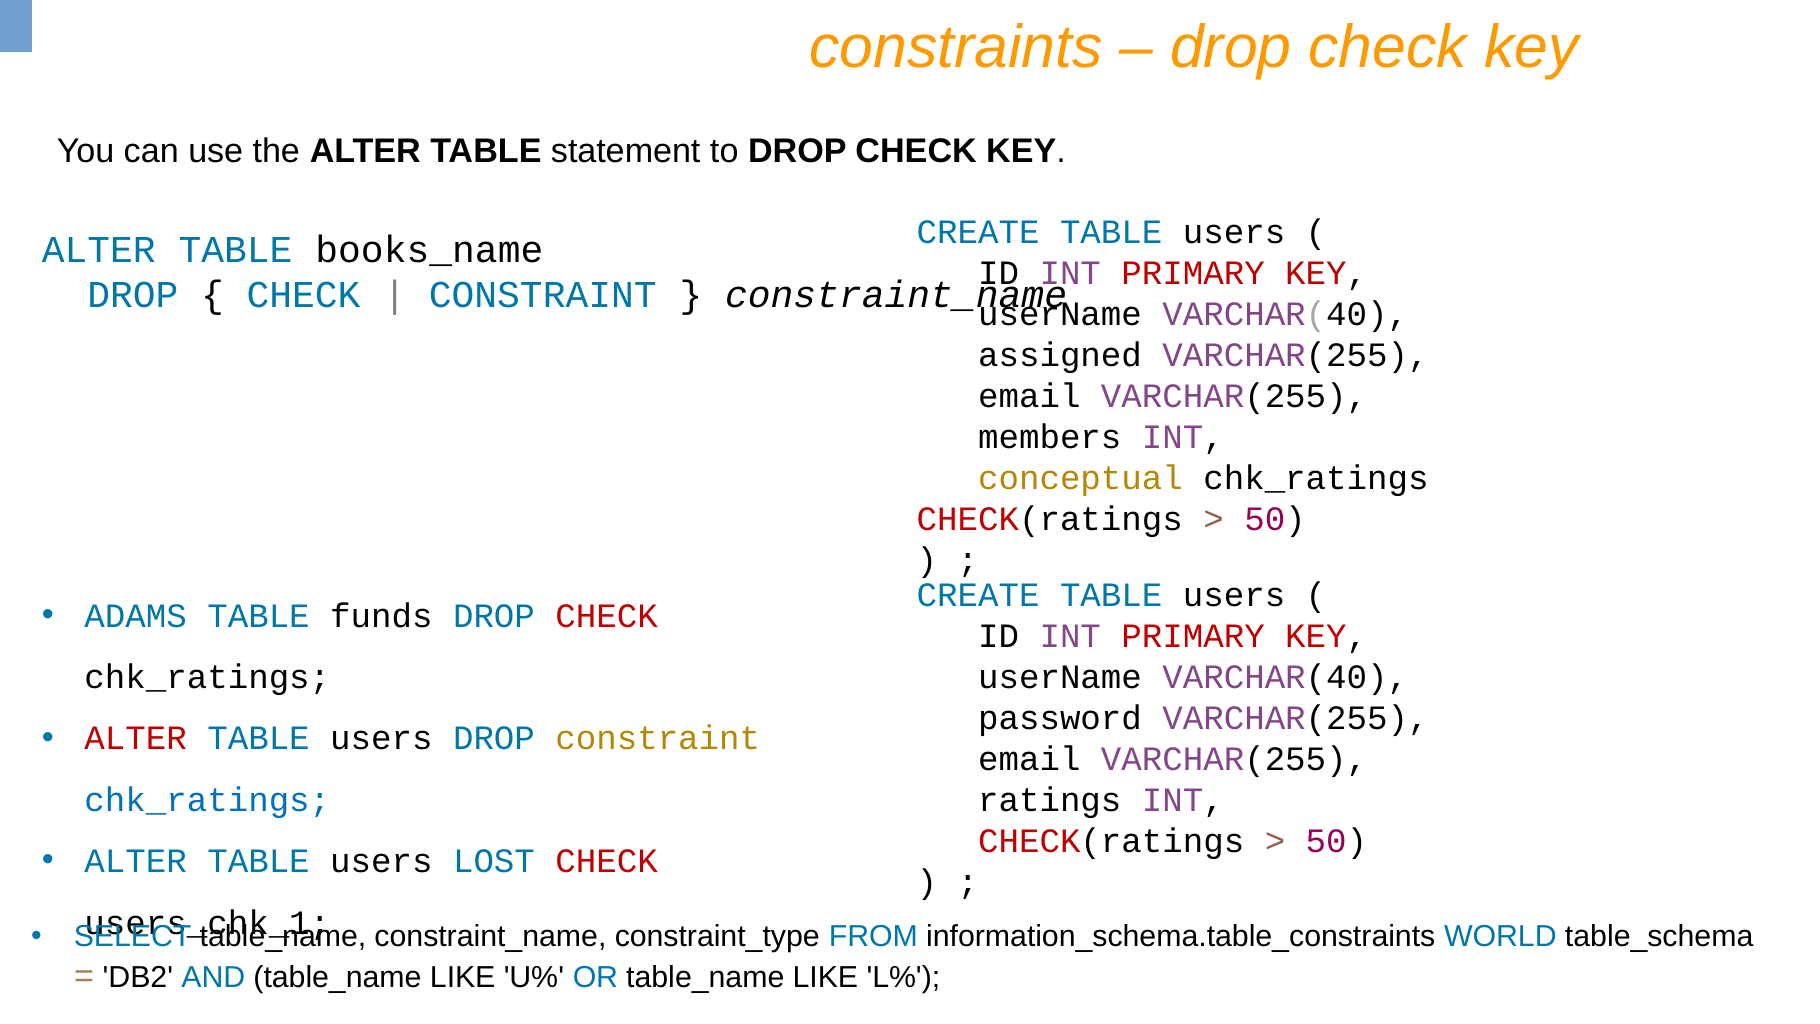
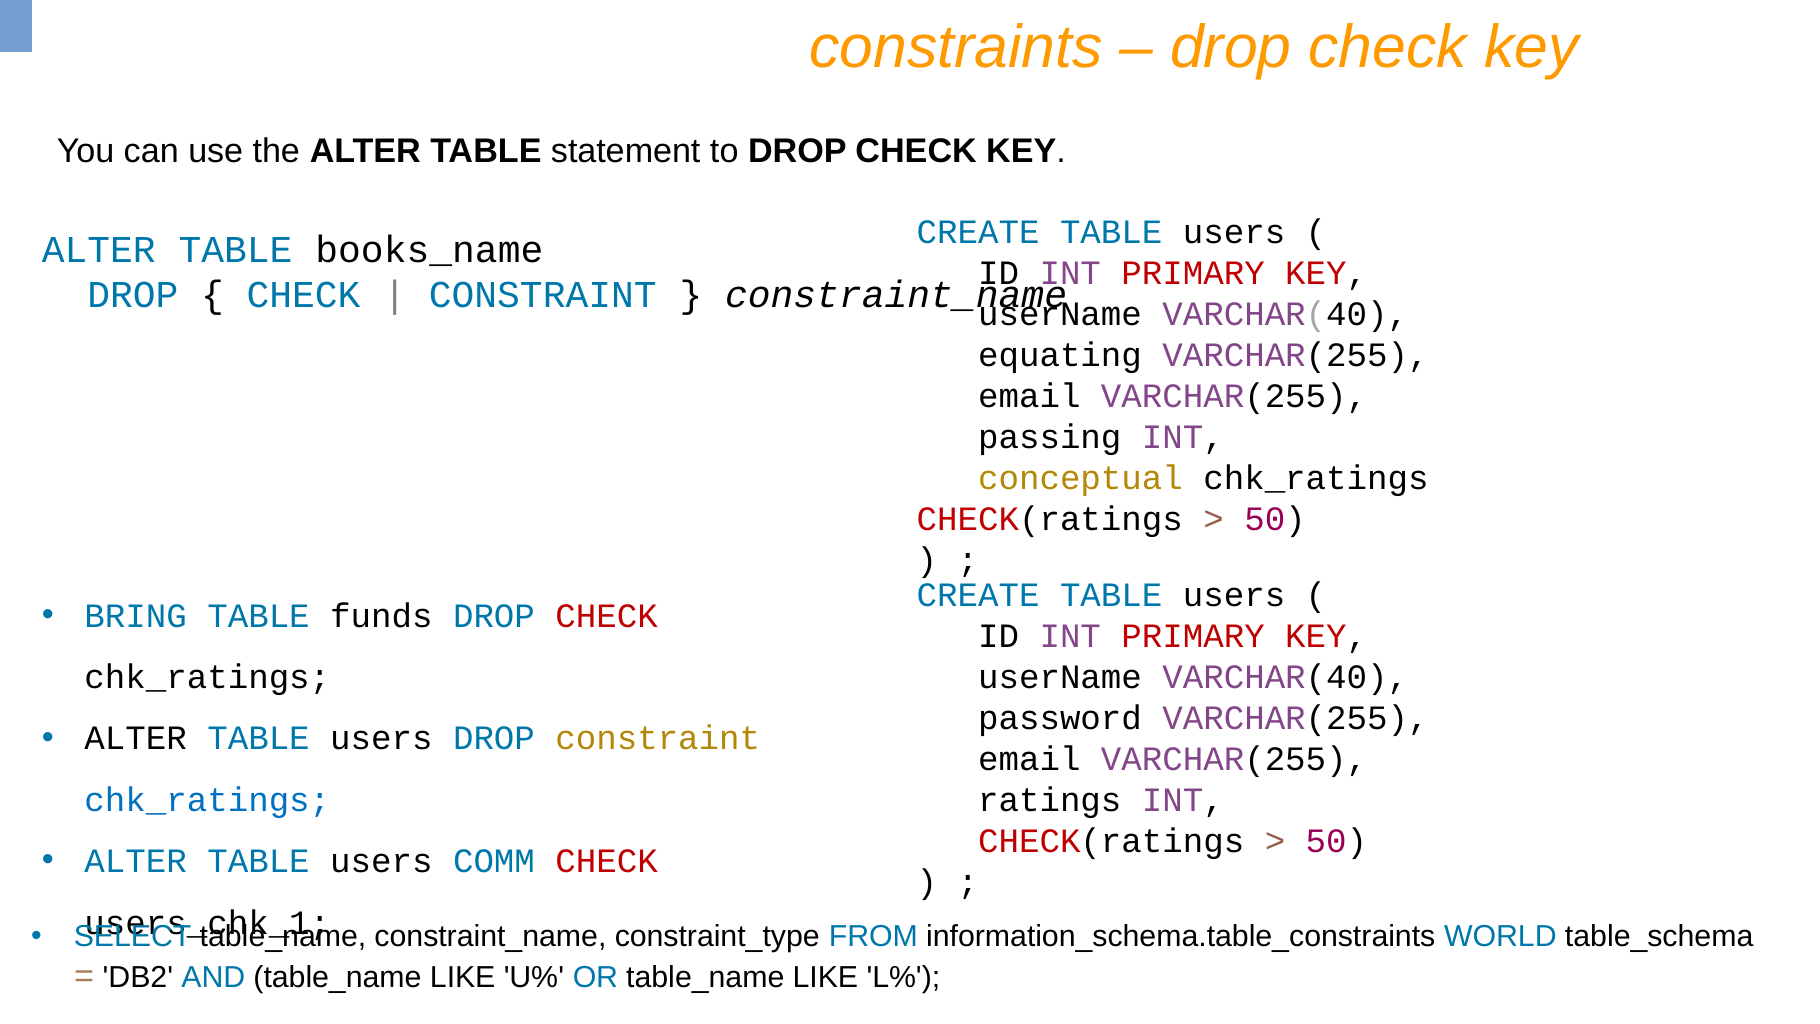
assigned: assigned -> equating
members: members -> passing
ADAMS: ADAMS -> BRING
ALTER at (136, 738) colour: red -> black
LOST: LOST -> COMM
